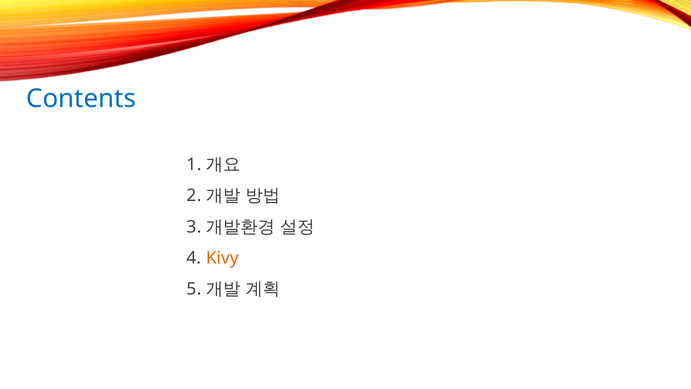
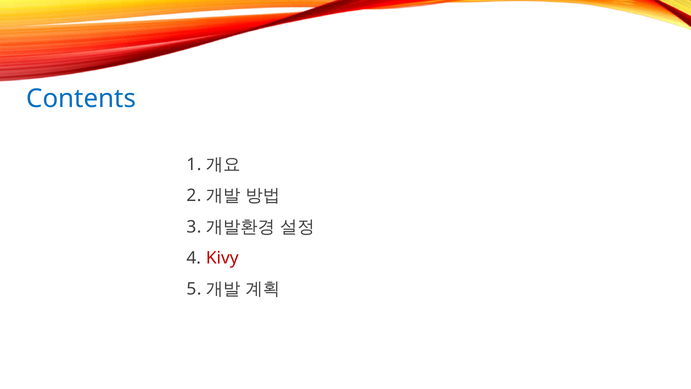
Kivy colour: orange -> red
